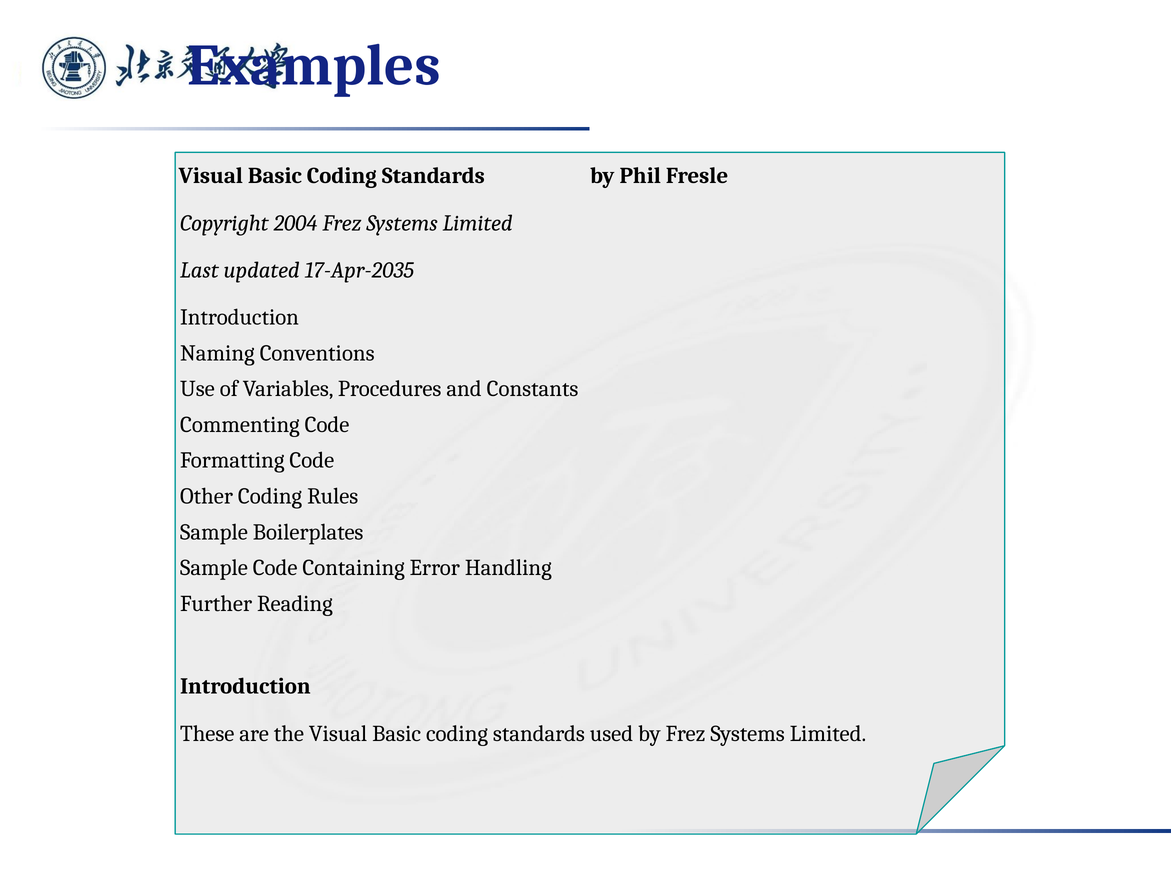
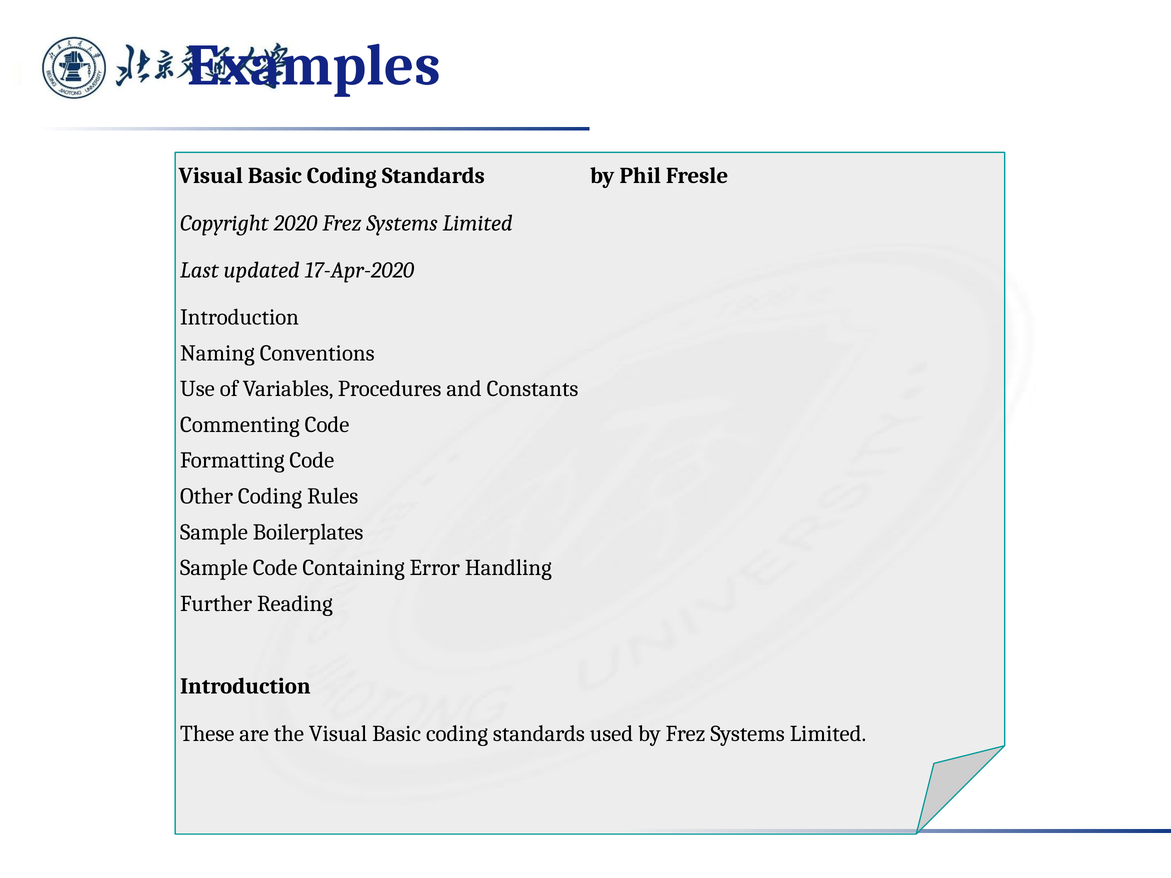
2004: 2004 -> 2020
17-Apr-2035: 17-Apr-2035 -> 17-Apr-2020
